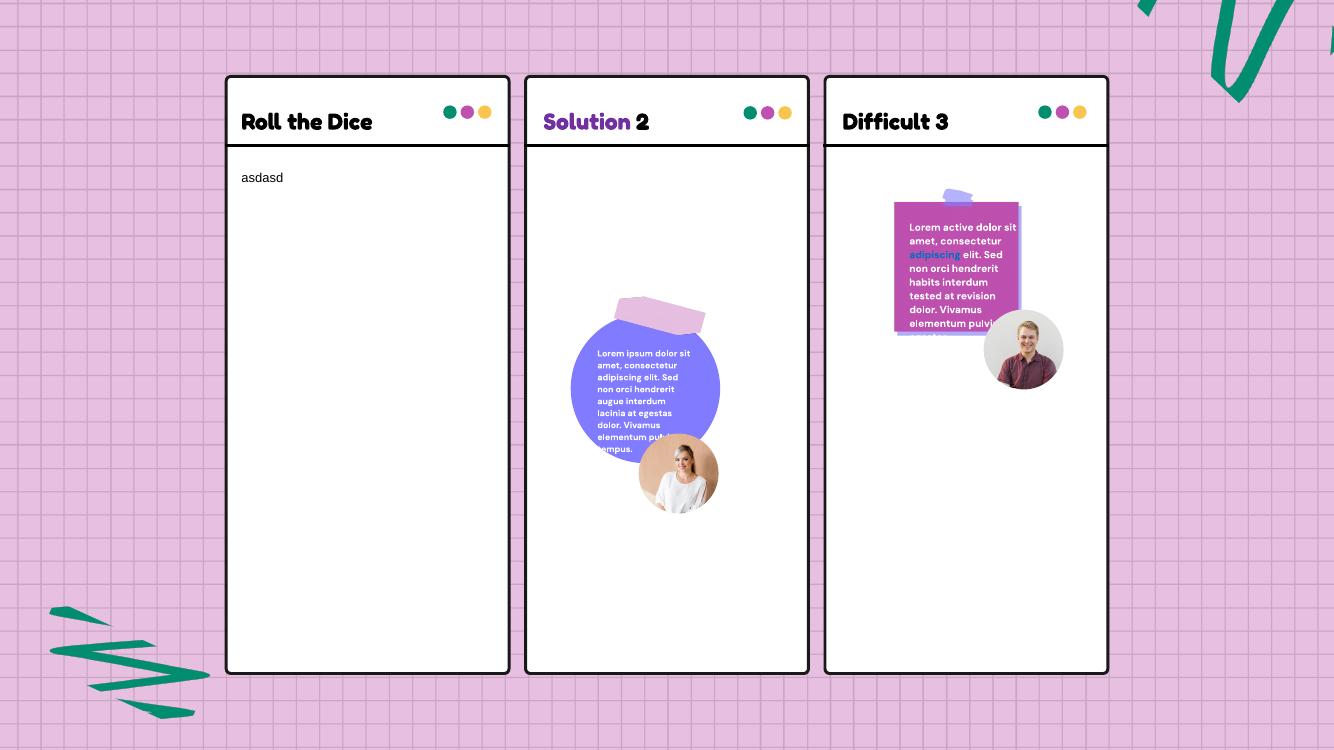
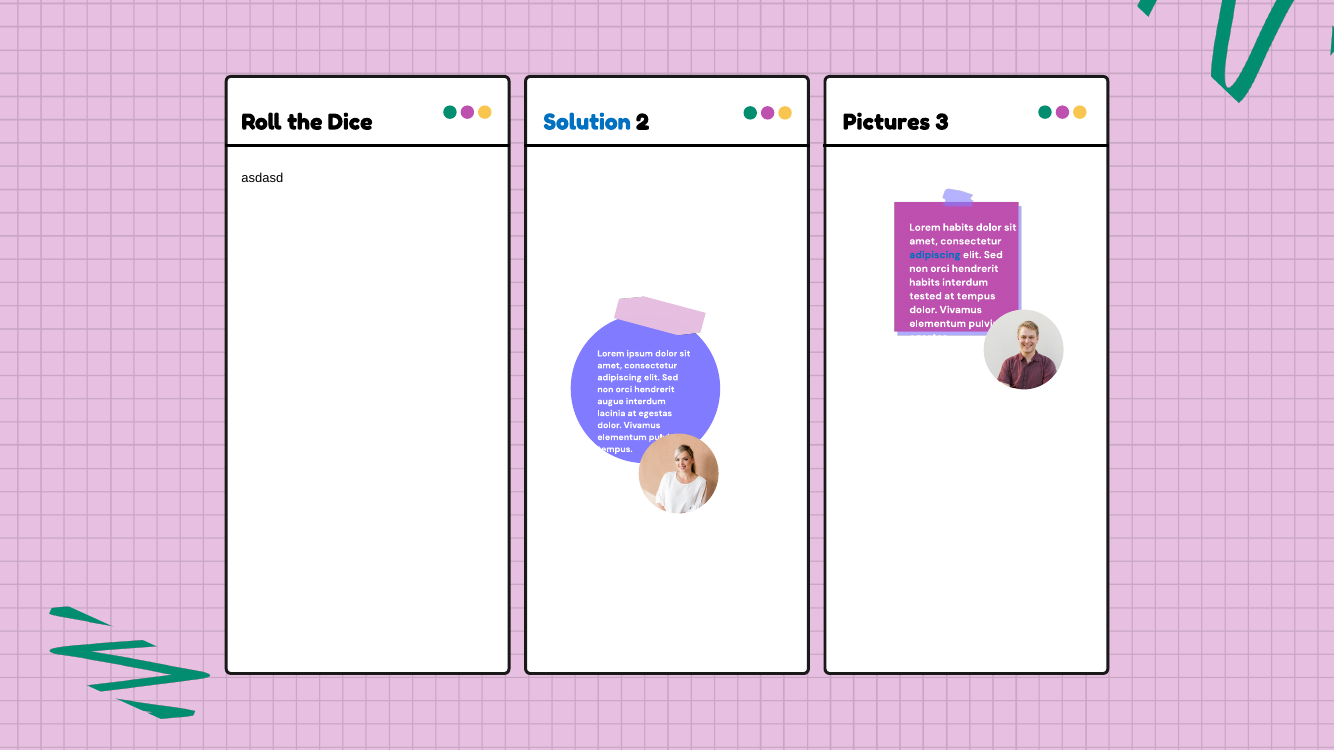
Solution colour: purple -> blue
Difficult: Difficult -> Pictures
Lorem active: active -> habits
at revision: revision -> tempus
